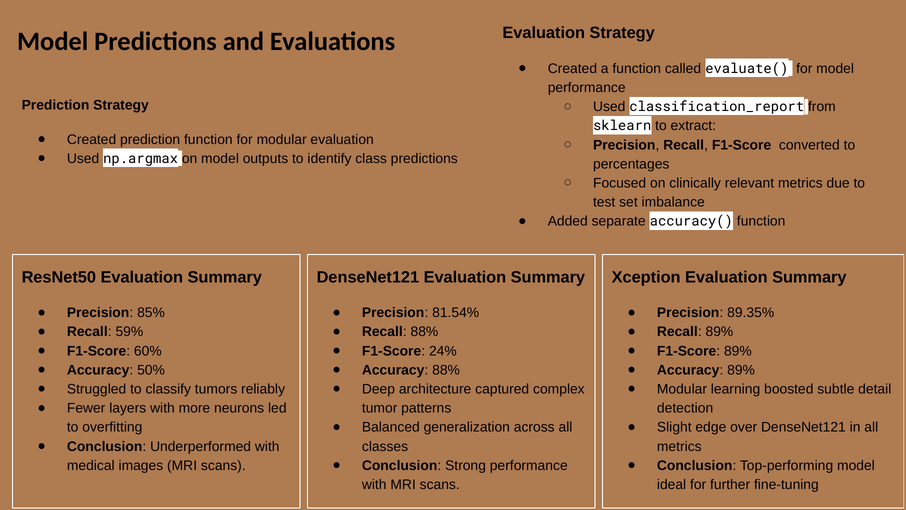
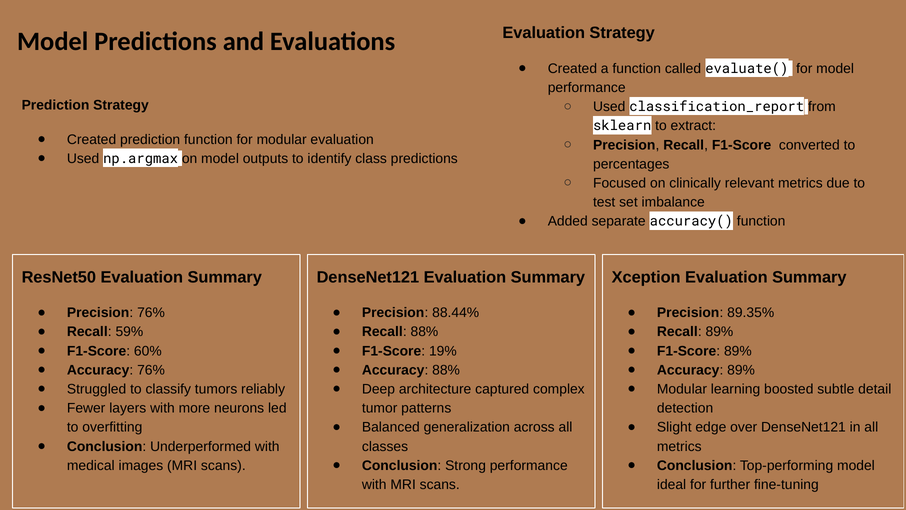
Precision 85%: 85% -> 76%
81.54%: 81.54% -> 88.44%
24%: 24% -> 19%
Accuracy 50%: 50% -> 76%
